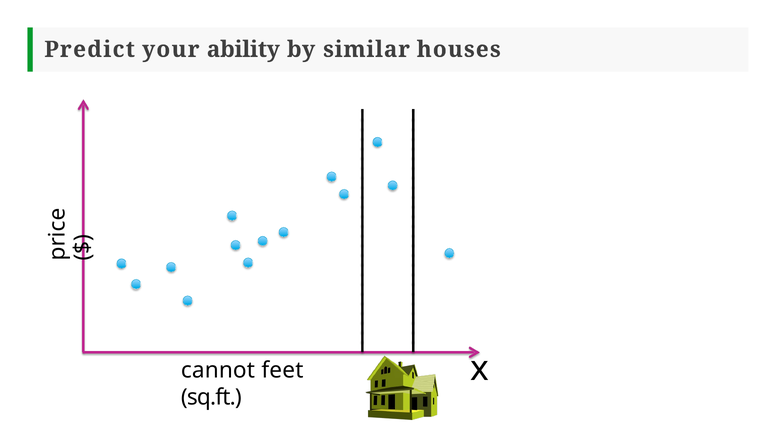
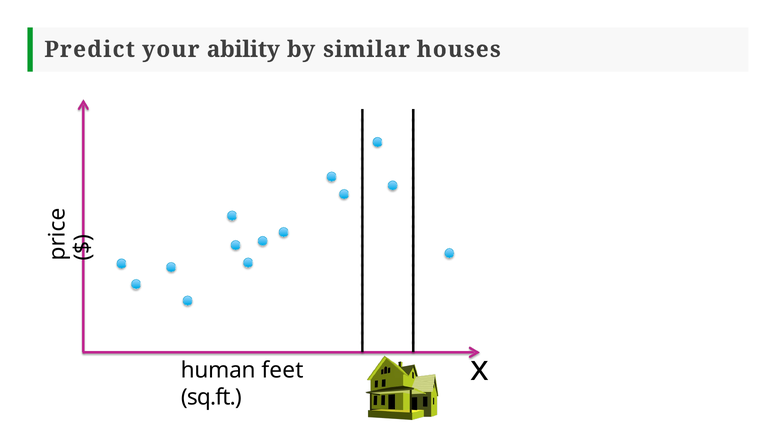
cannot: cannot -> human
